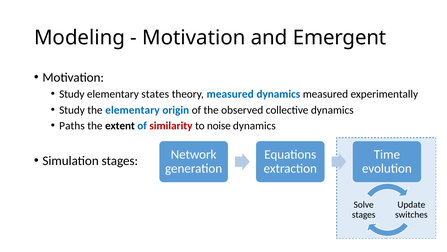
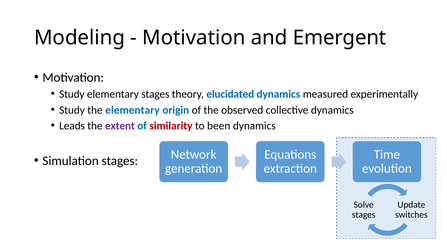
elementary states: states -> stages
theory measured: measured -> elucidated
Paths: Paths -> Leads
extent colour: black -> purple
noise: noise -> been
